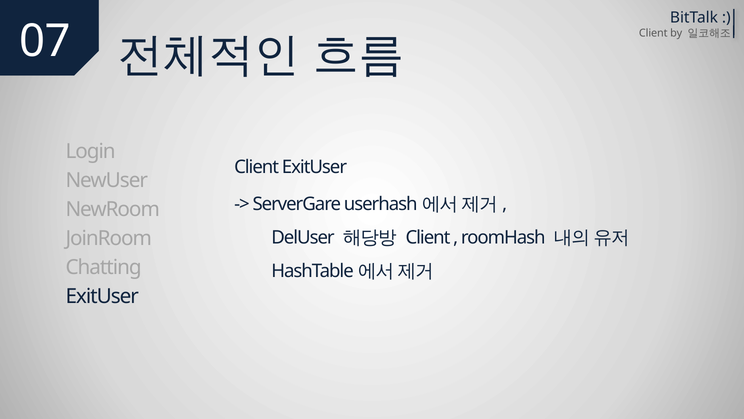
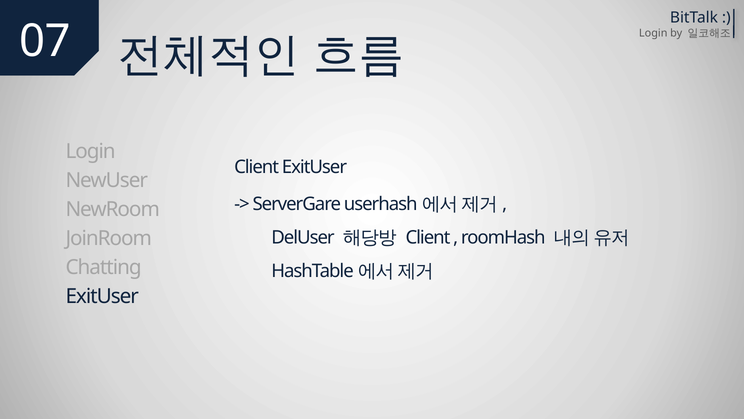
Client at (653, 33): Client -> Login
